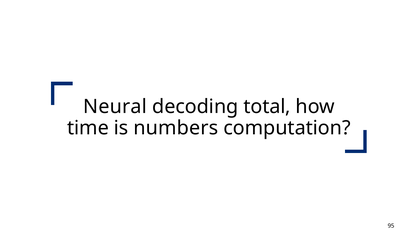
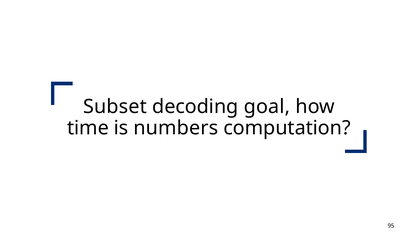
Neural: Neural -> Subset
total: total -> goal
